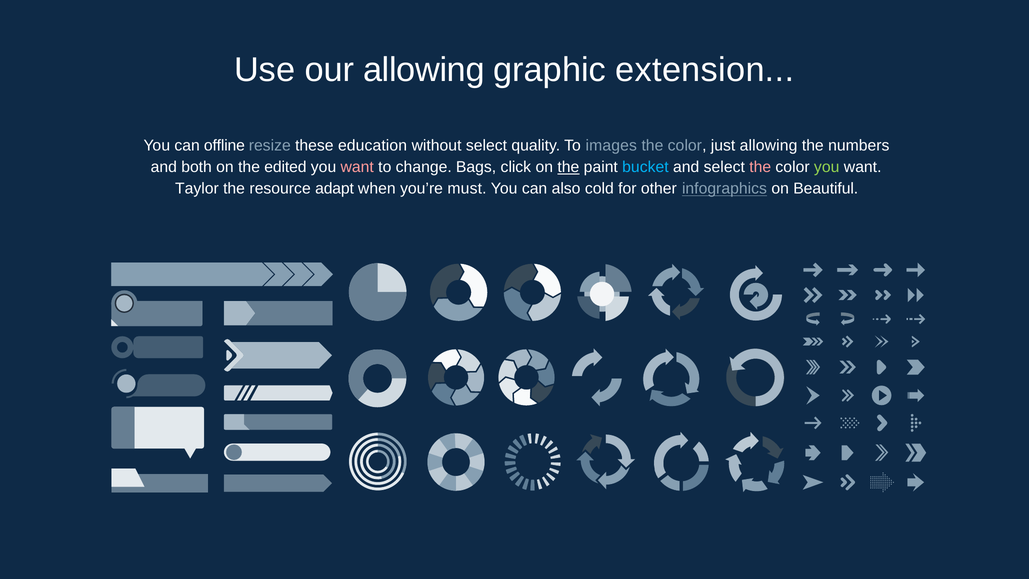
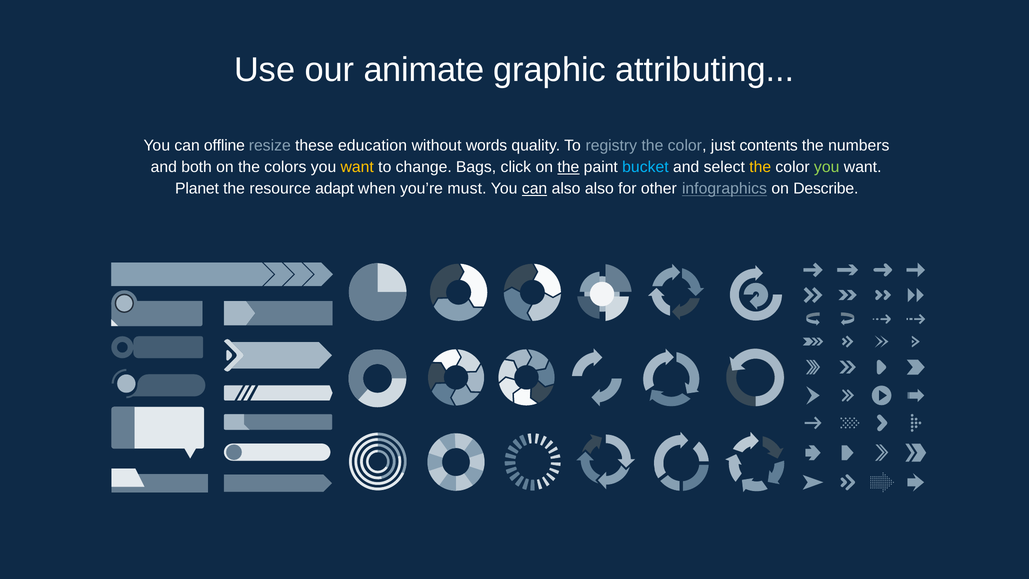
our allowing: allowing -> animate
extension: extension -> attributing
without select: select -> words
images: images -> registry
just allowing: allowing -> contents
edited: edited -> colors
want at (357, 167) colour: pink -> yellow
the at (760, 167) colour: pink -> yellow
Taylor: Taylor -> Planet
can at (535, 189) underline: none -> present
also cold: cold -> also
Beautiful: Beautiful -> Describe
